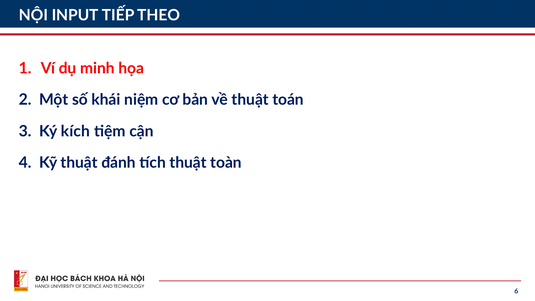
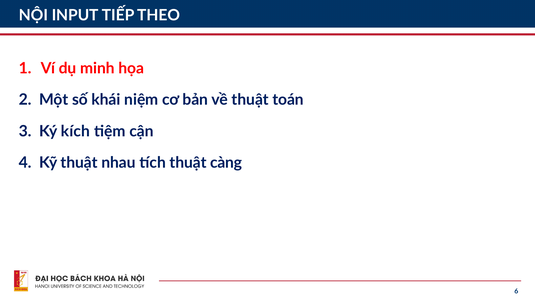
đánh: đánh -> nhau
toàn: toàn -> càng
